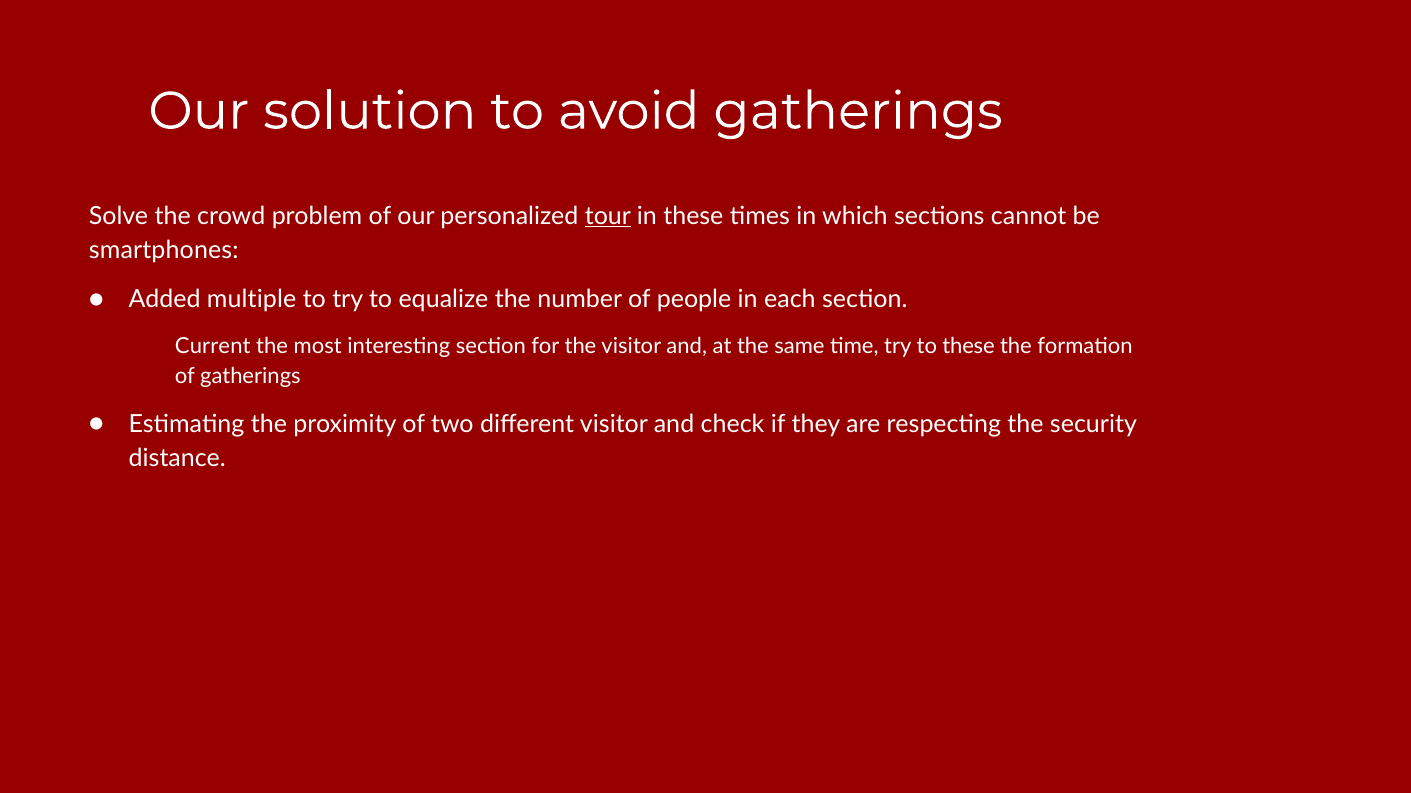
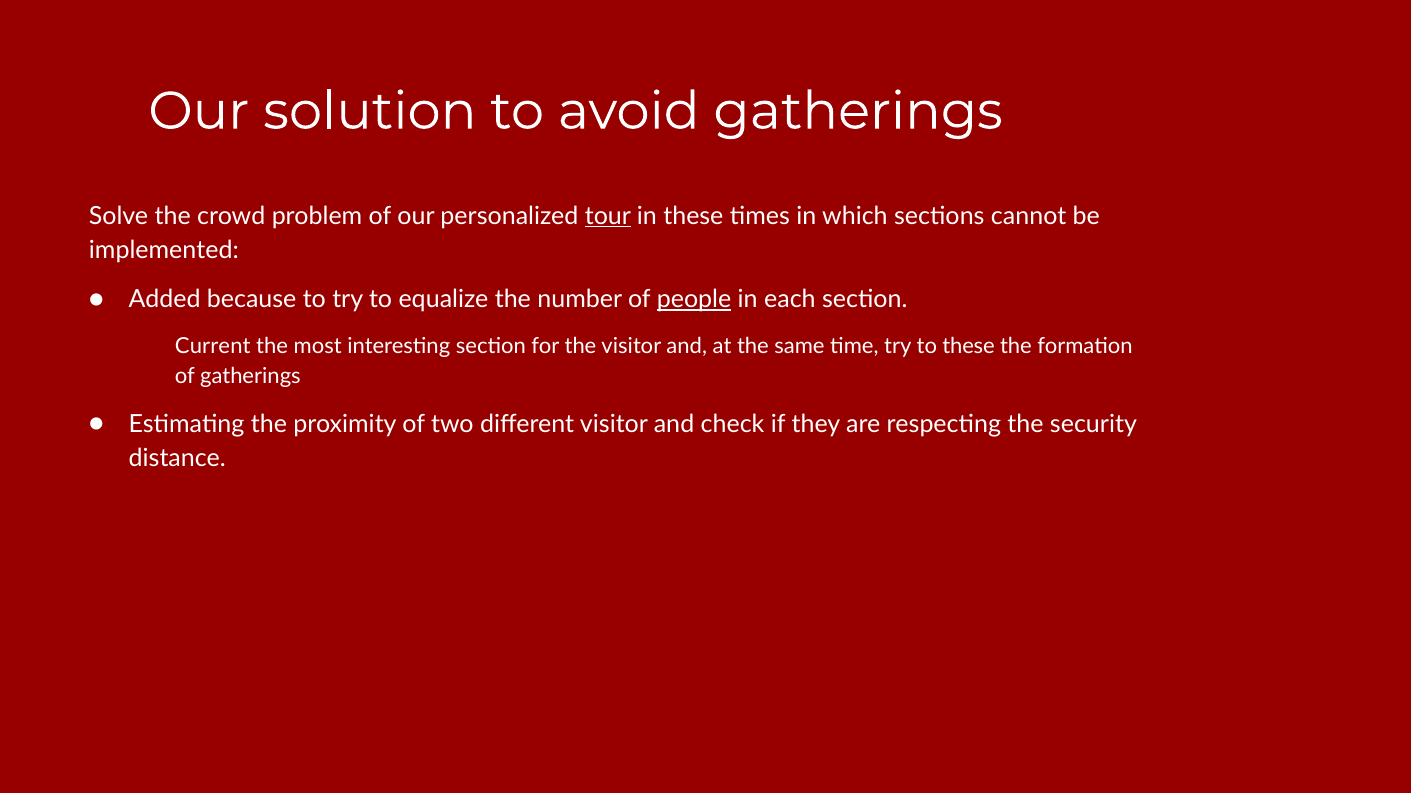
smartphones: smartphones -> implemented
multiple: multiple -> because
people underline: none -> present
